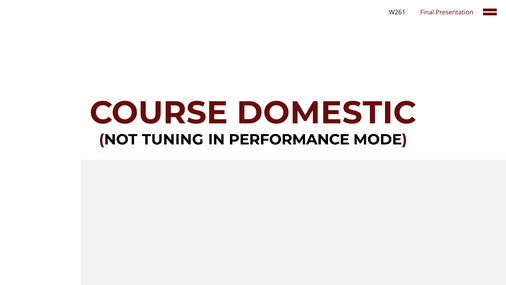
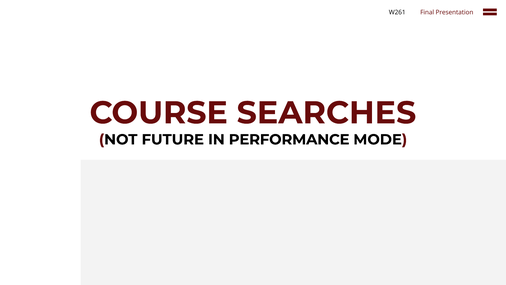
DOMESTIC: DOMESTIC -> SEARCHES
TUNING: TUNING -> FUTURE
